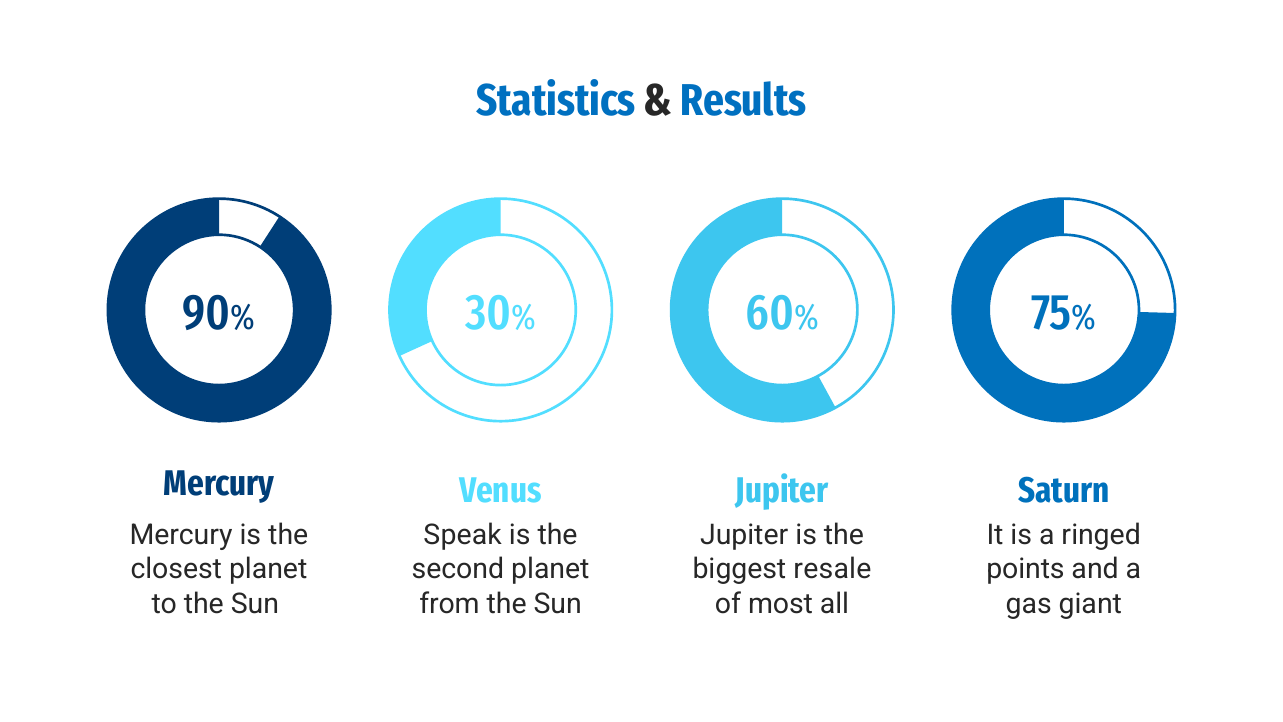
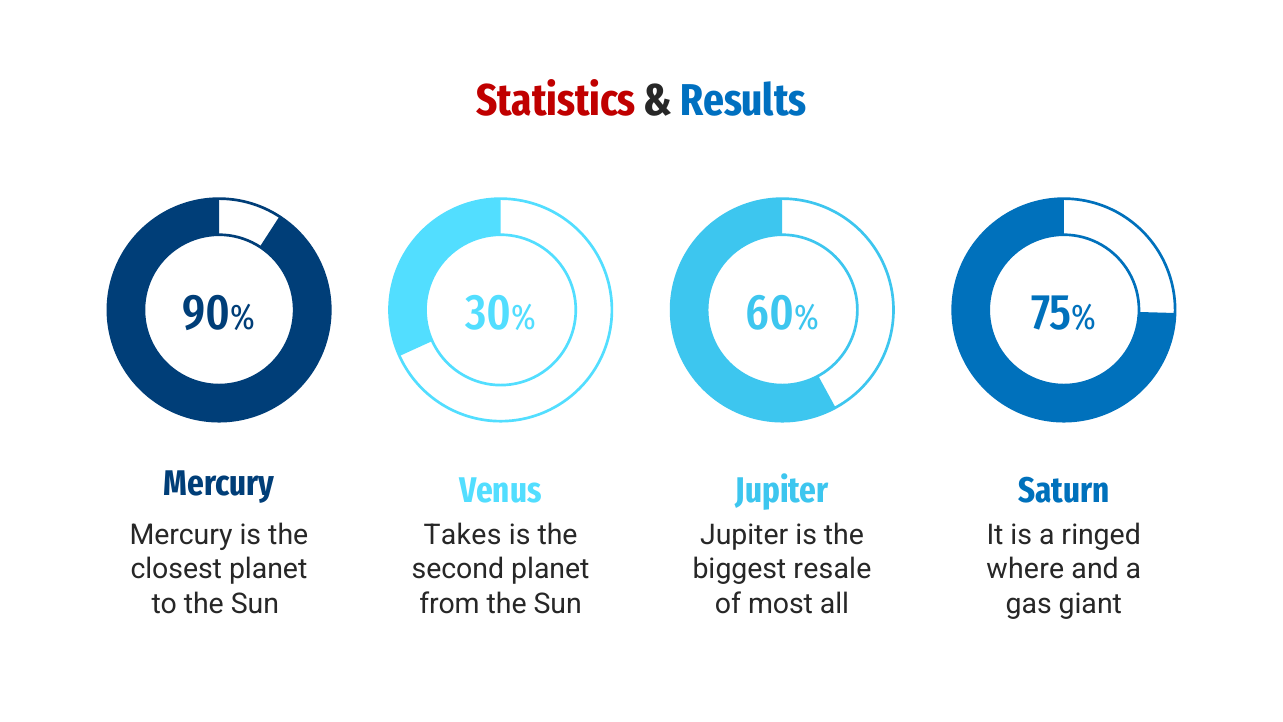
Statistics colour: blue -> red
Speak: Speak -> Takes
points: points -> where
